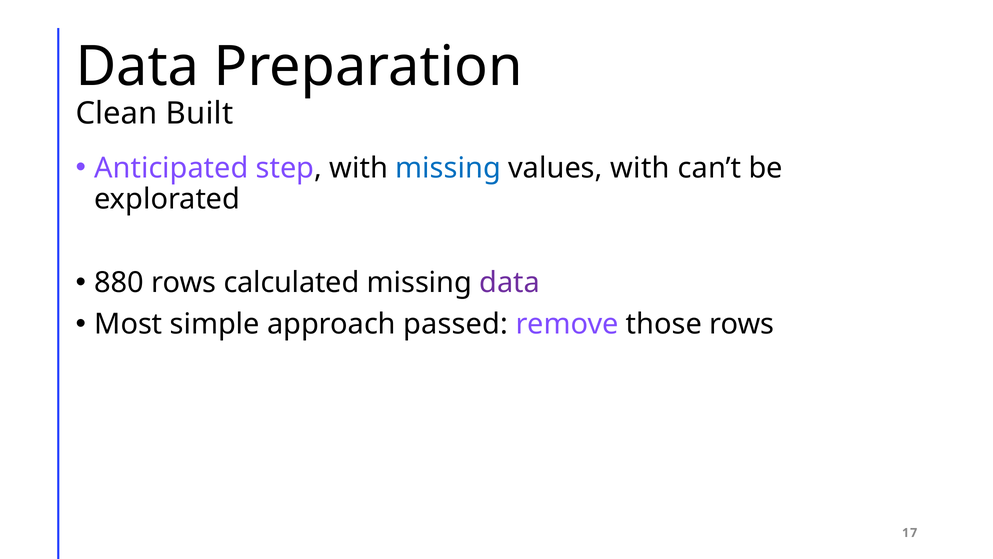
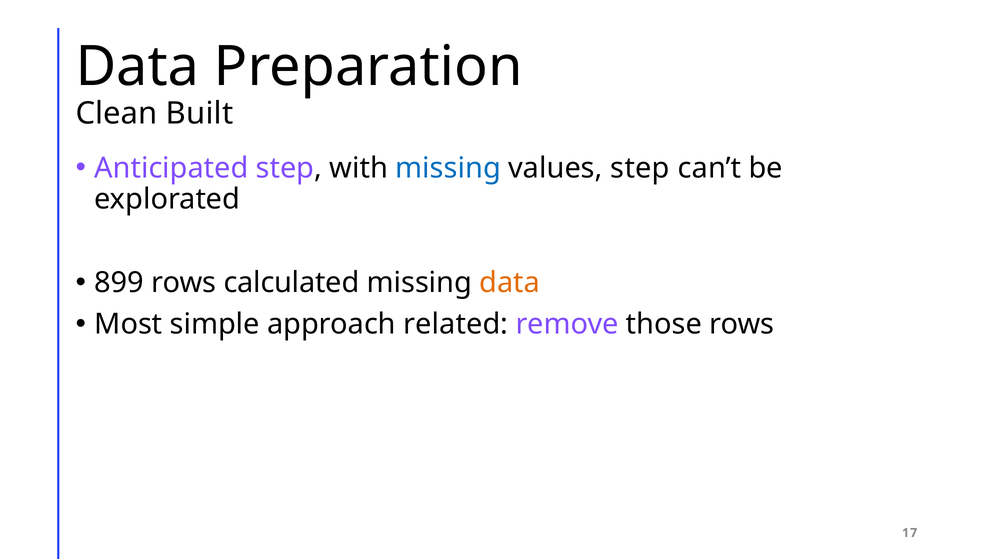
values with: with -> step
880: 880 -> 899
data at (510, 282) colour: purple -> orange
passed: passed -> related
